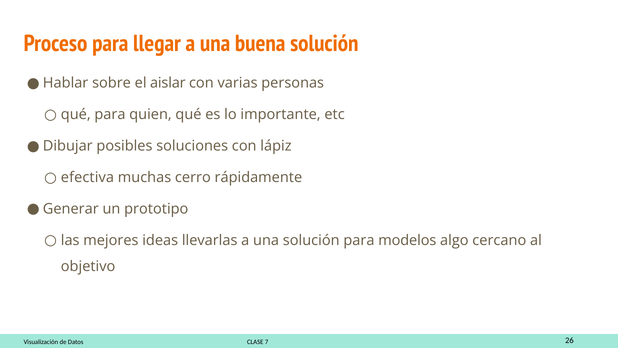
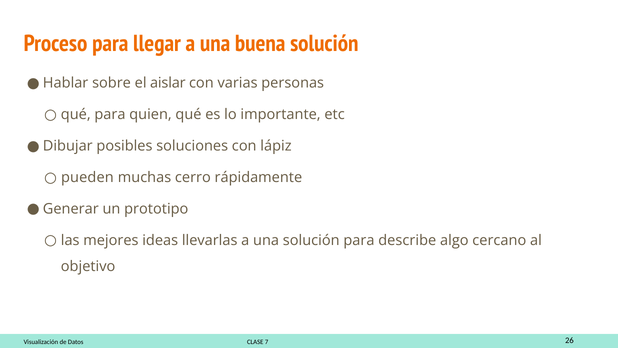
efectiva: efectiva -> pueden
modelos: modelos -> describe
